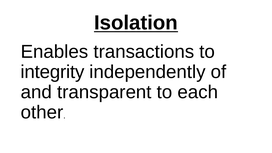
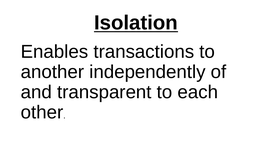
integrity: integrity -> another
